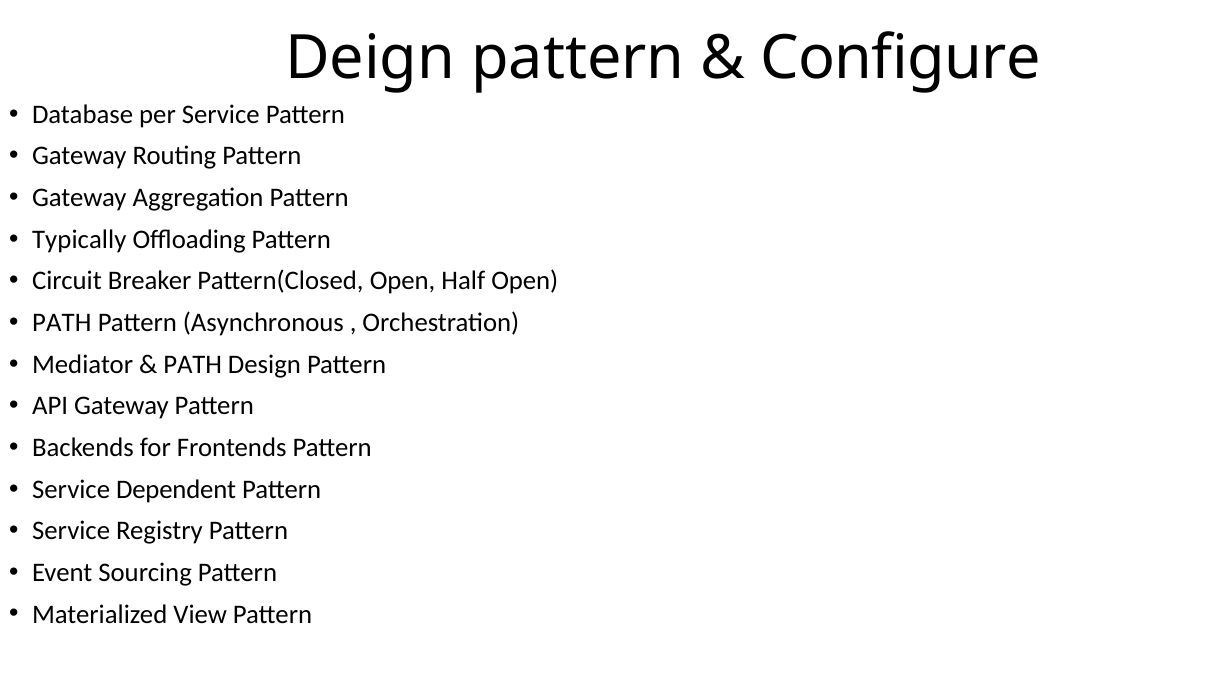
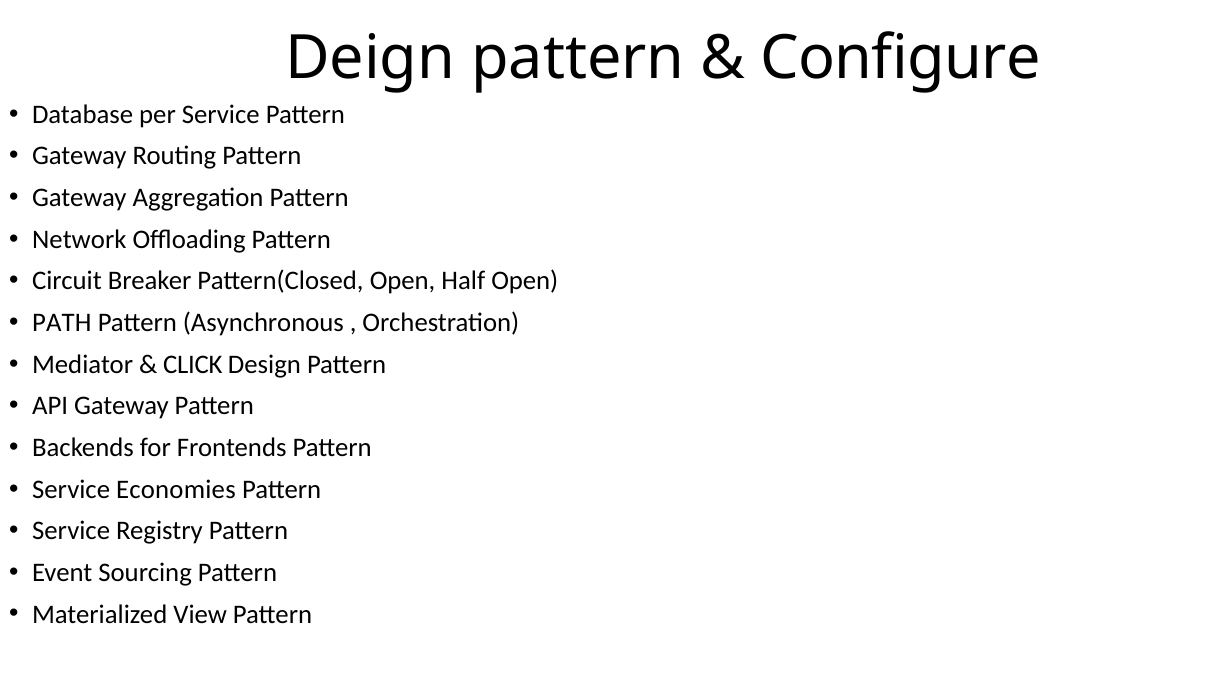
Typically: Typically -> Network
PATH at (193, 364): PATH -> CLICK
Dependent: Dependent -> Economies
